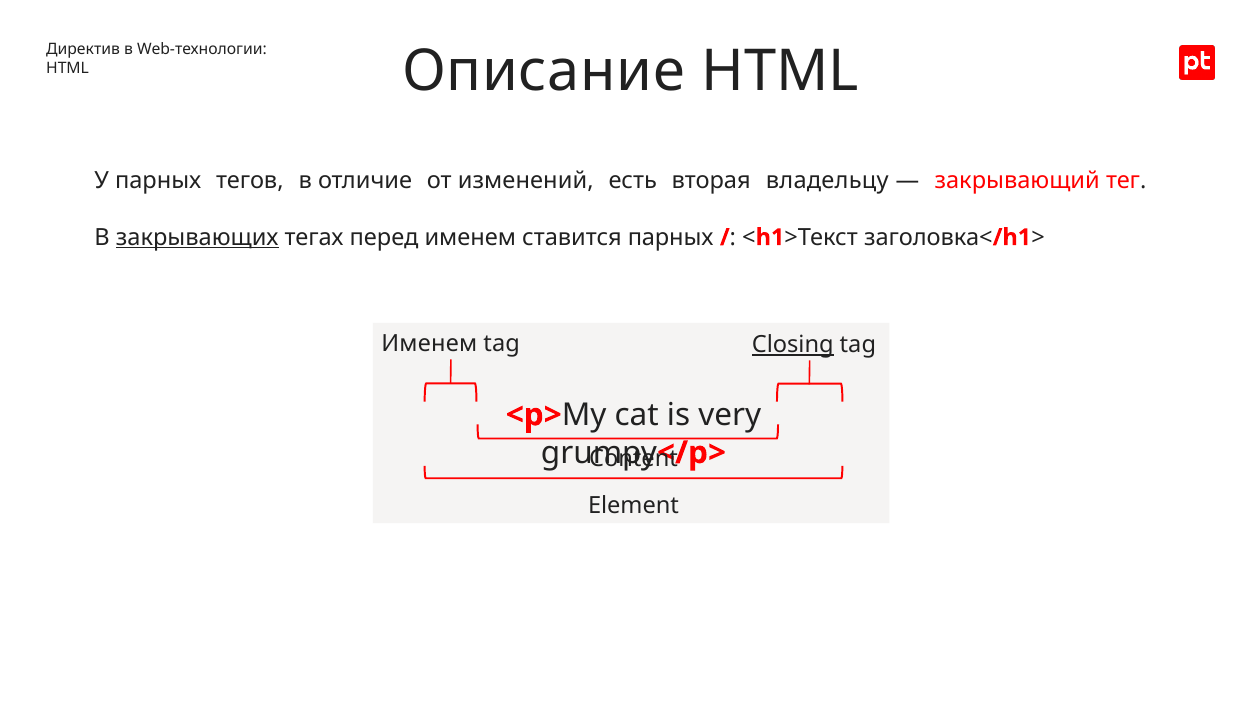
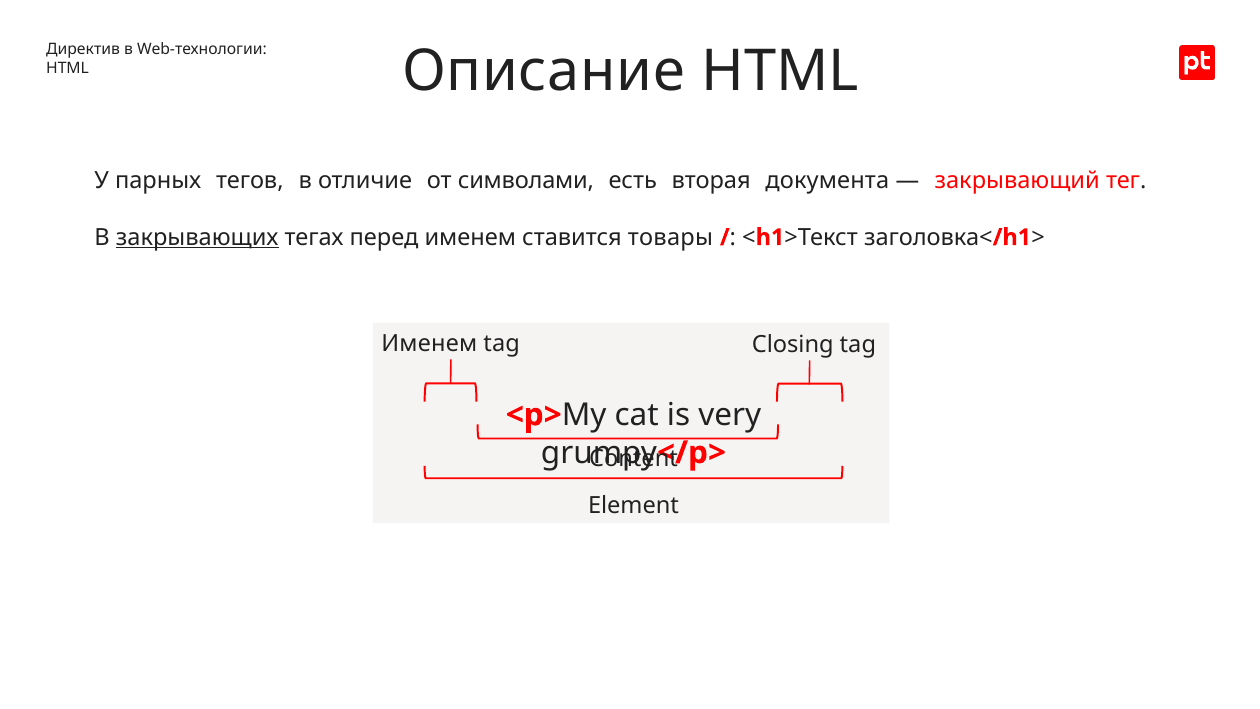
изменений: изменений -> символами
владельцу: владельцу -> документа
ставится парных: парных -> товары
Closing underline: present -> none
